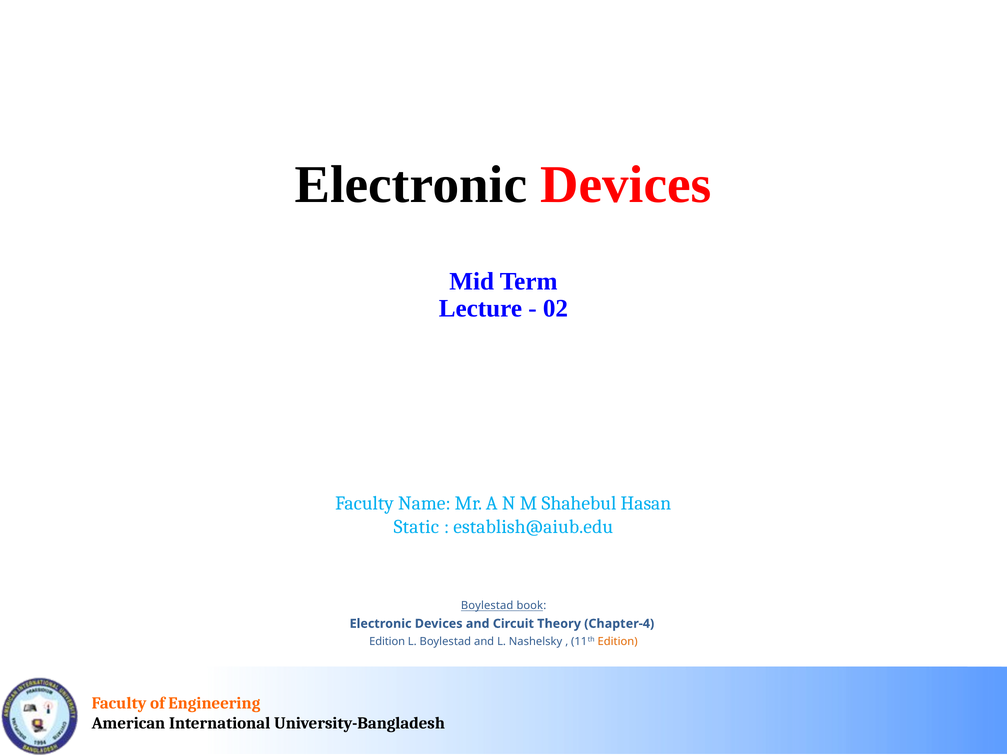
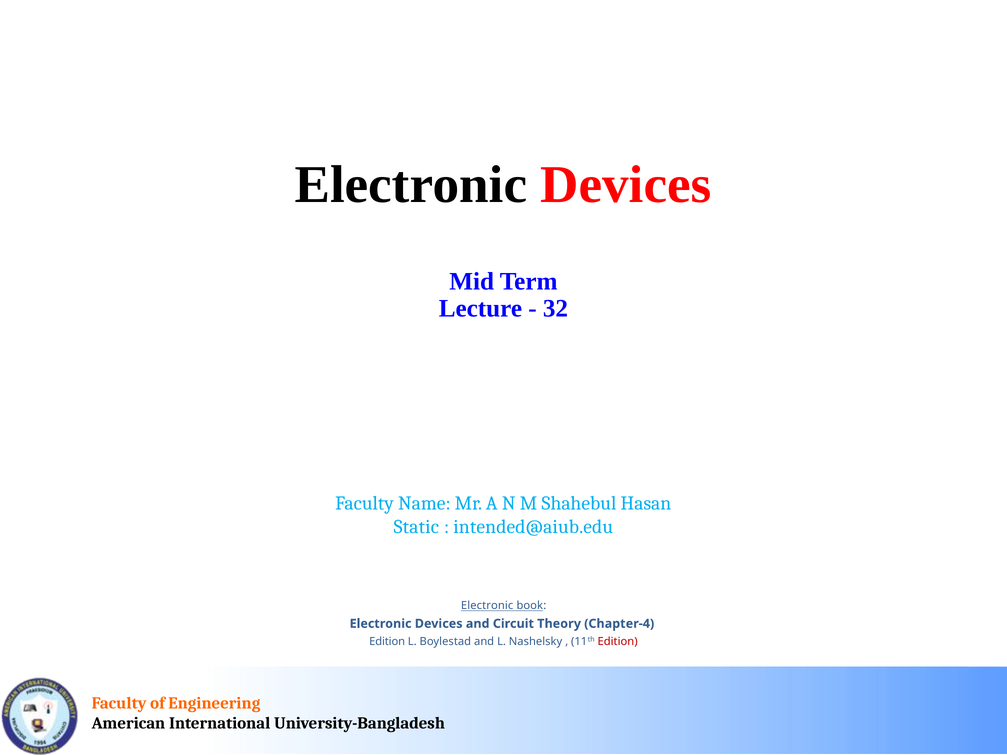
02: 02 -> 32
establish@aiub.edu: establish@aiub.edu -> intended@aiub.edu
Boylestad at (487, 606): Boylestad -> Electronic
Edition at (618, 642) colour: orange -> red
